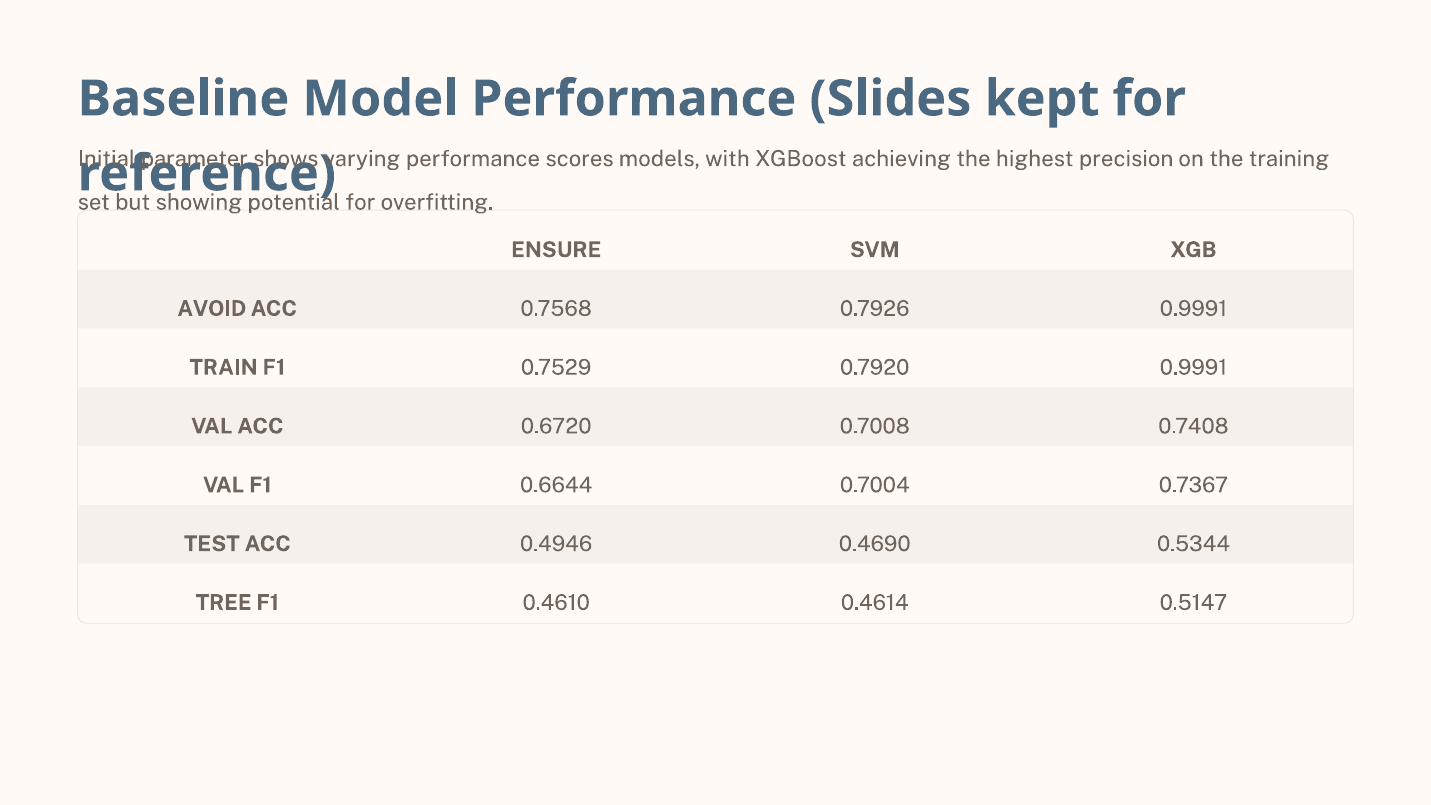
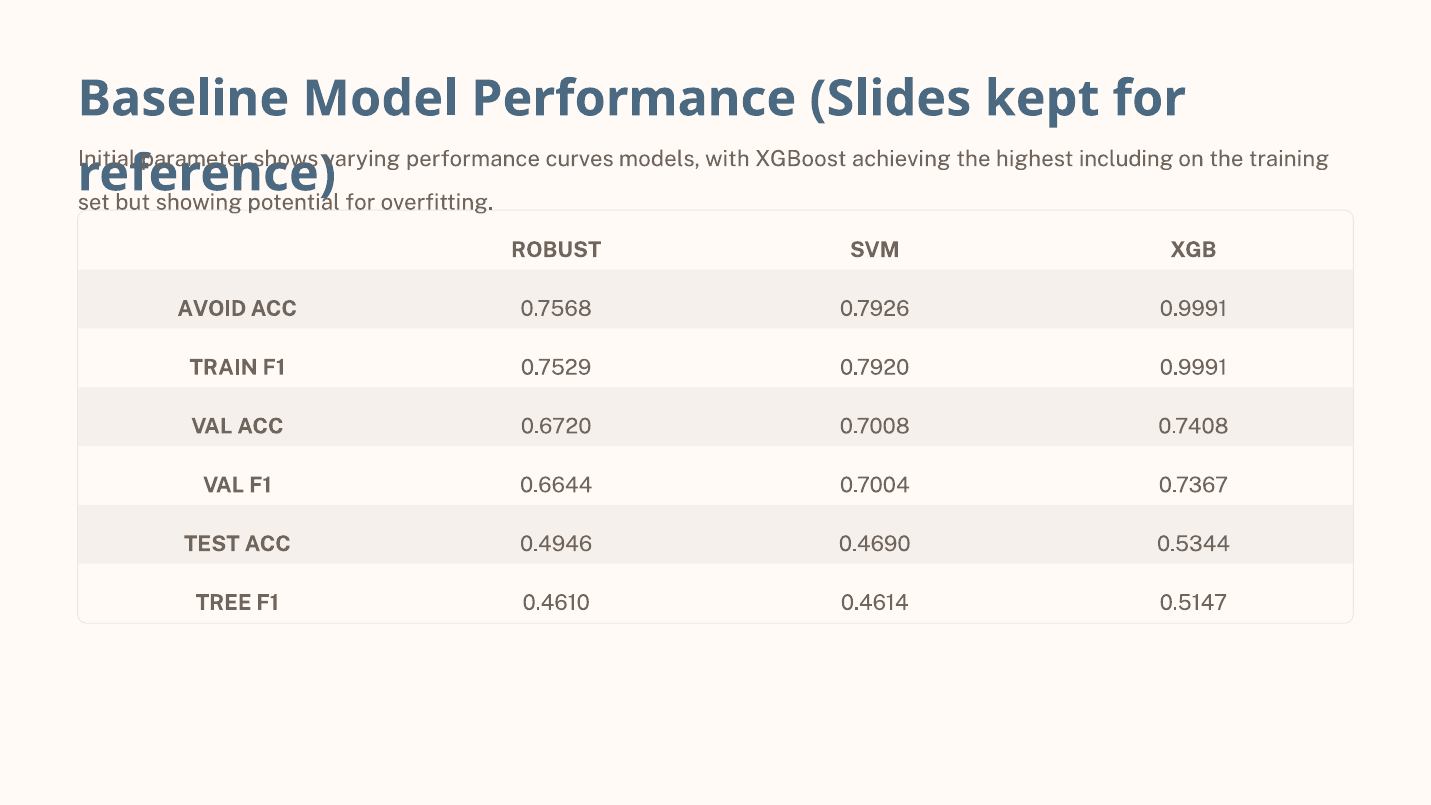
scores: scores -> curves
precision: precision -> including
ENSURE: ENSURE -> ROBUST
